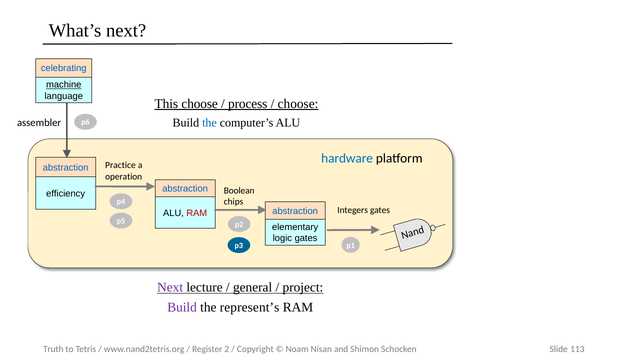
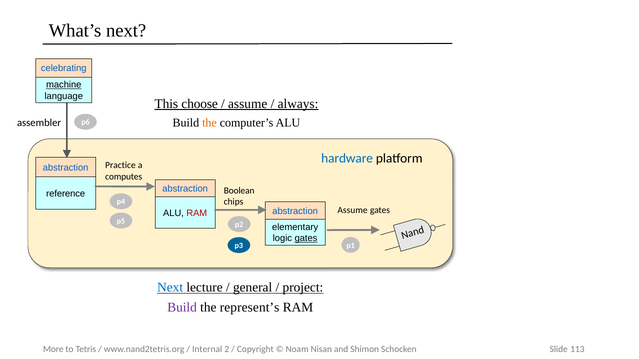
process at (248, 104): process -> assume
choose at (298, 104): choose -> always
the at (209, 123) colour: blue -> orange
operation: operation -> computes
efficiency: efficiency -> reference
Integers at (353, 210): Integers -> Assume
gates at (306, 239) underline: none -> present
Next at (170, 288) colour: purple -> blue
Truth: Truth -> More
Register: Register -> Internal
